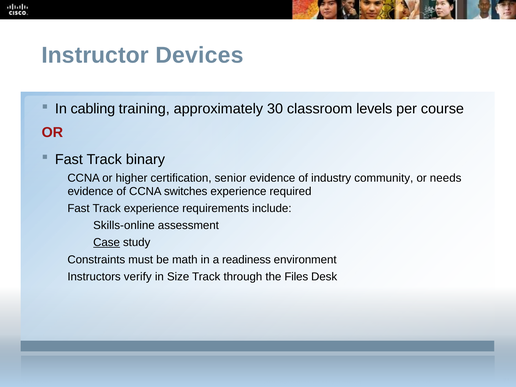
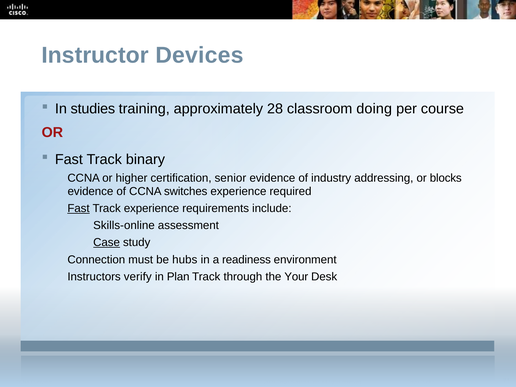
cabling: cabling -> studies
30: 30 -> 28
levels: levels -> doing
community: community -> addressing
needs: needs -> blocks
Fast at (79, 208) underline: none -> present
Constraints: Constraints -> Connection
math: math -> hubs
Size: Size -> Plan
Files: Files -> Your
